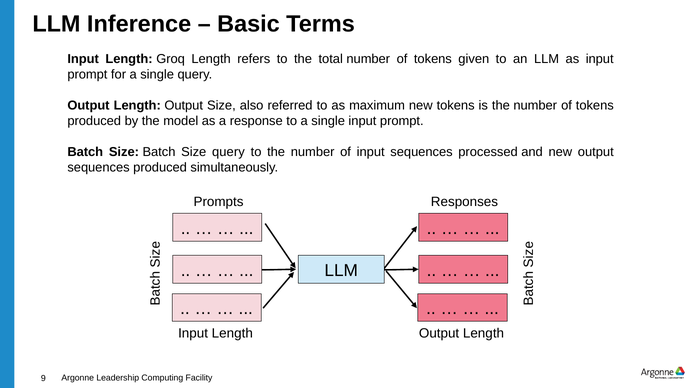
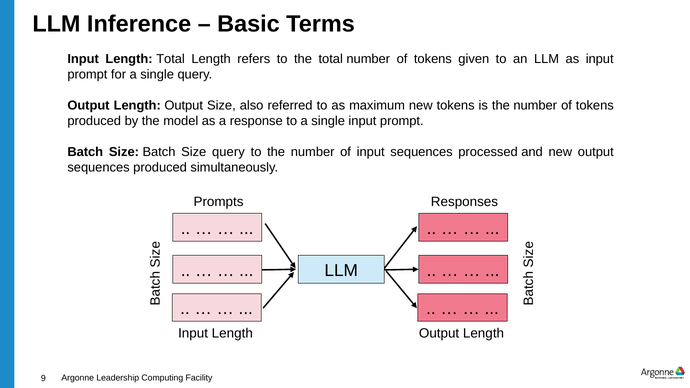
Length Groq: Groq -> Total
